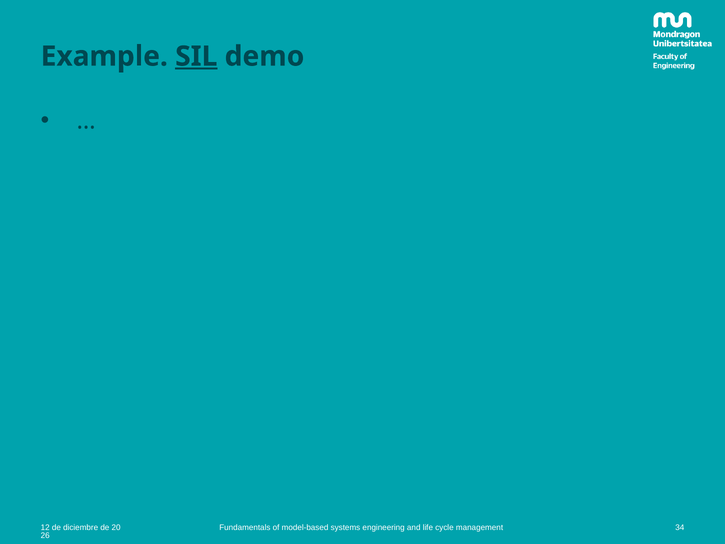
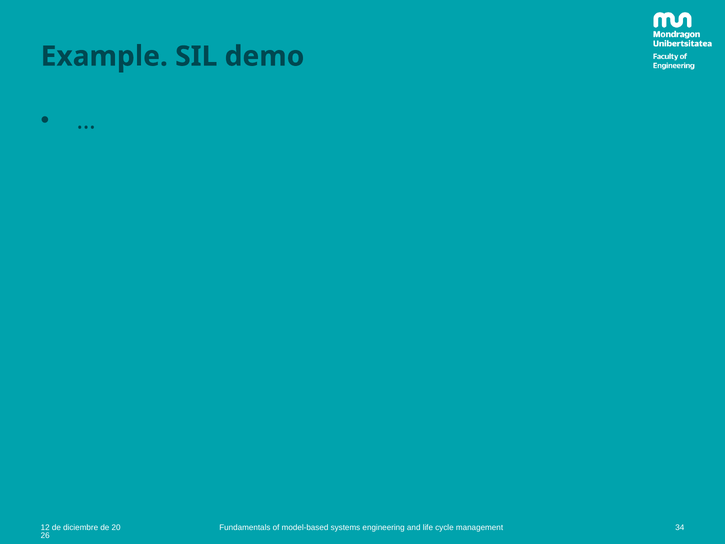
SIL underline: present -> none
